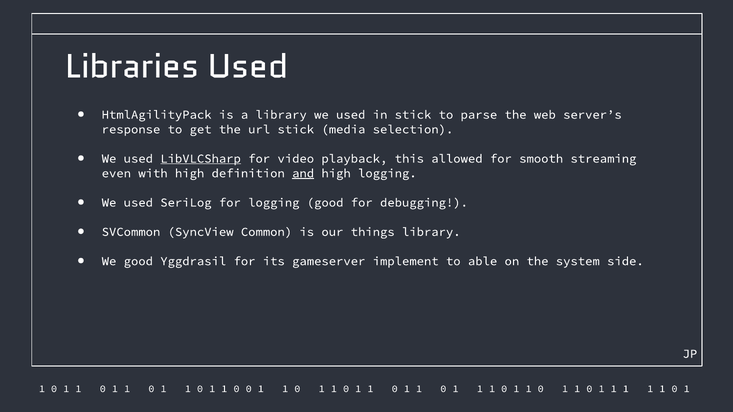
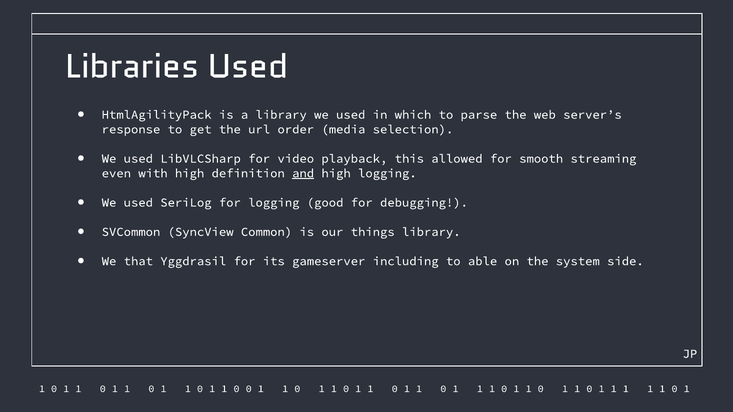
in stick: stick -> which
url stick: stick -> order
LibVLCSharp underline: present -> none
We good: good -> that
implement: implement -> including
